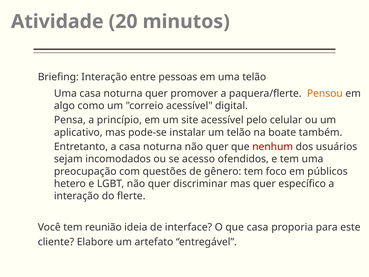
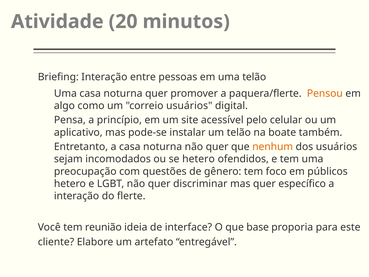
correio acessível: acessível -> usuários
nenhum colour: red -> orange
se acesso: acesso -> hetero
que casa: casa -> base
